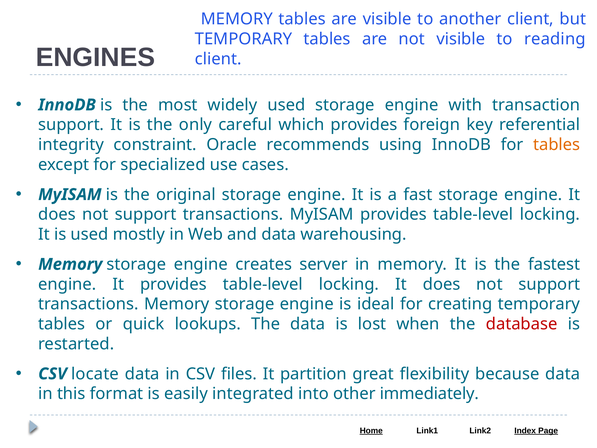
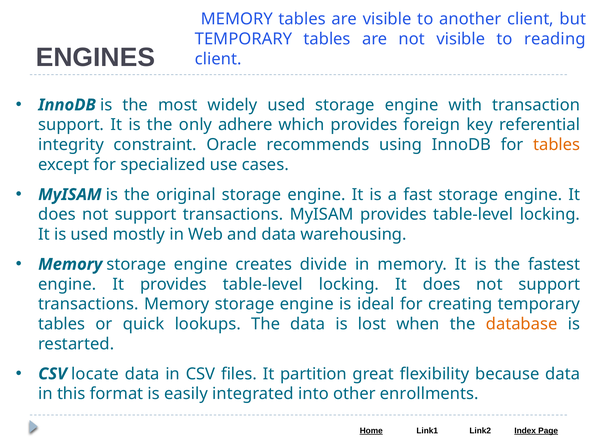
careful: careful -> adhere
server: server -> divide
database colour: red -> orange
immediately: immediately -> enrollments
